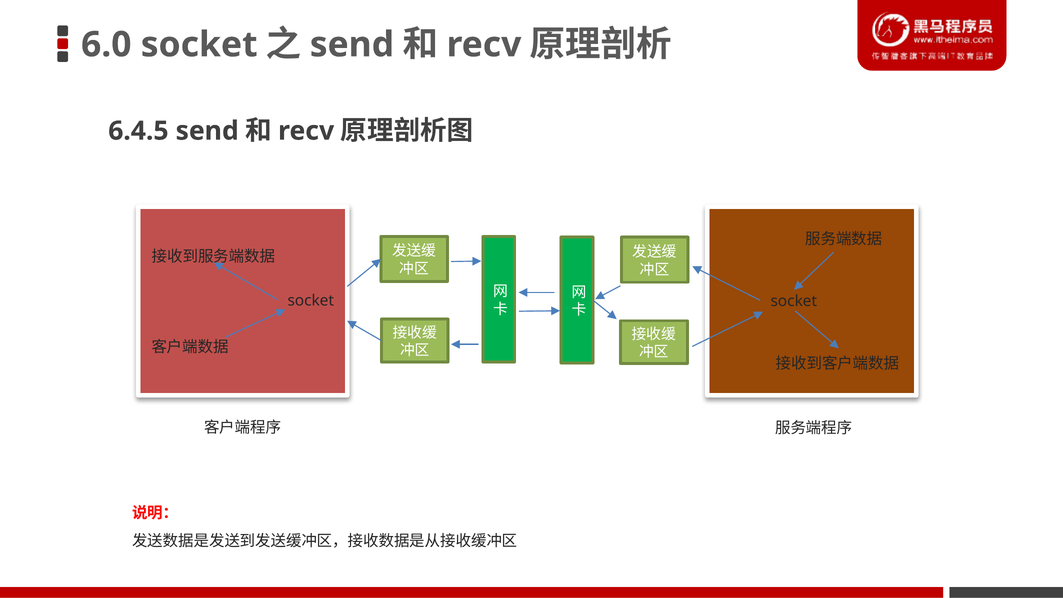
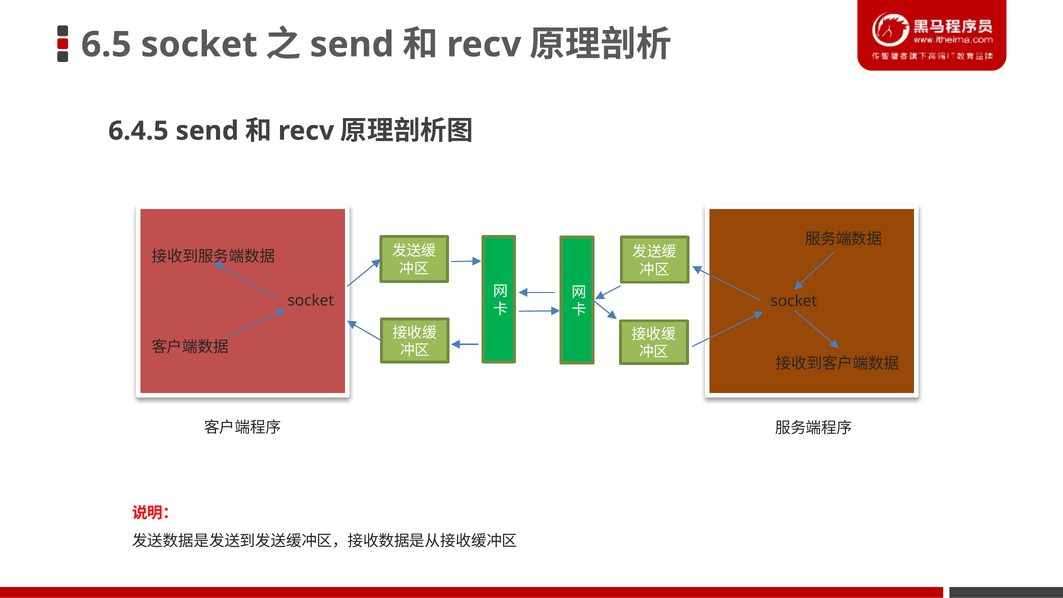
6.0: 6.0 -> 6.5
